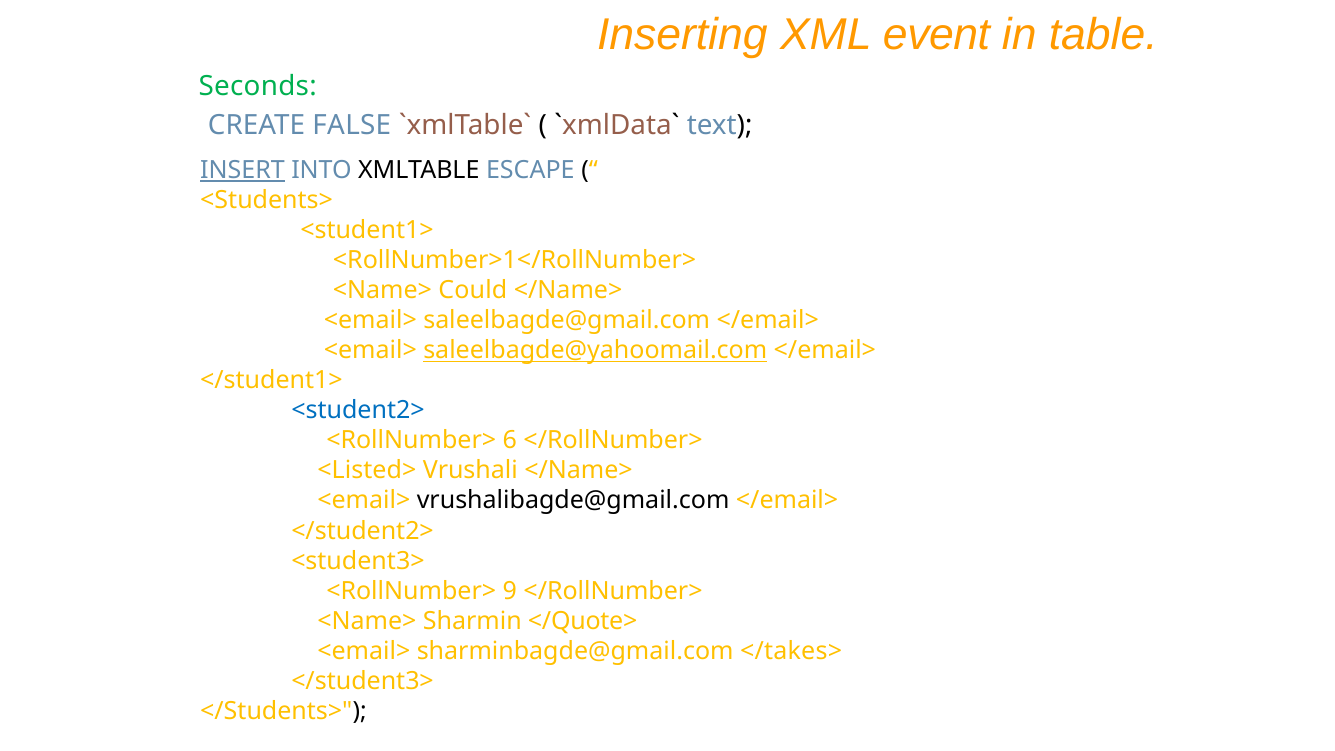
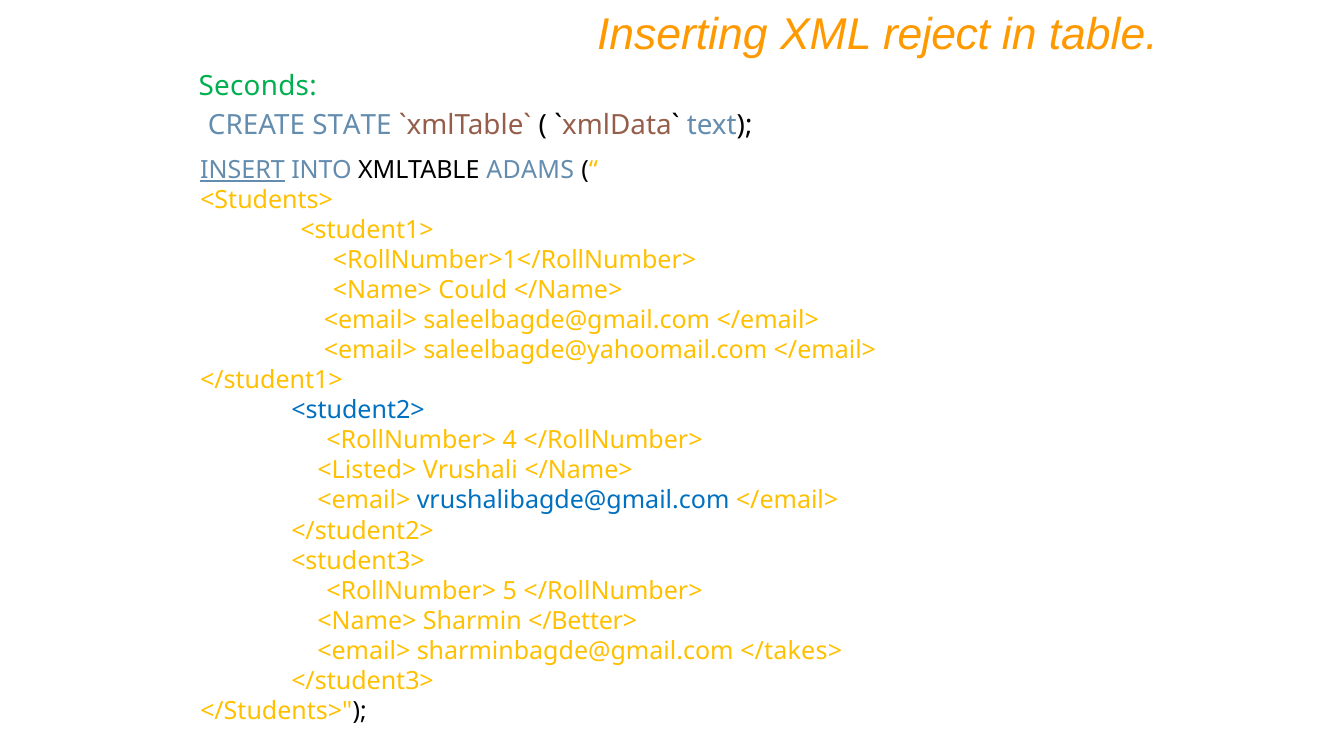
event: event -> reject
FALSE: FALSE -> STATE
ESCAPE: ESCAPE -> ADAMS
saleelbagde@yahoomail.com underline: present -> none
6: 6 -> 4
vrushalibagde@gmail.com colour: black -> blue
9: 9 -> 5
</Quote>: </Quote> -> </Better>
